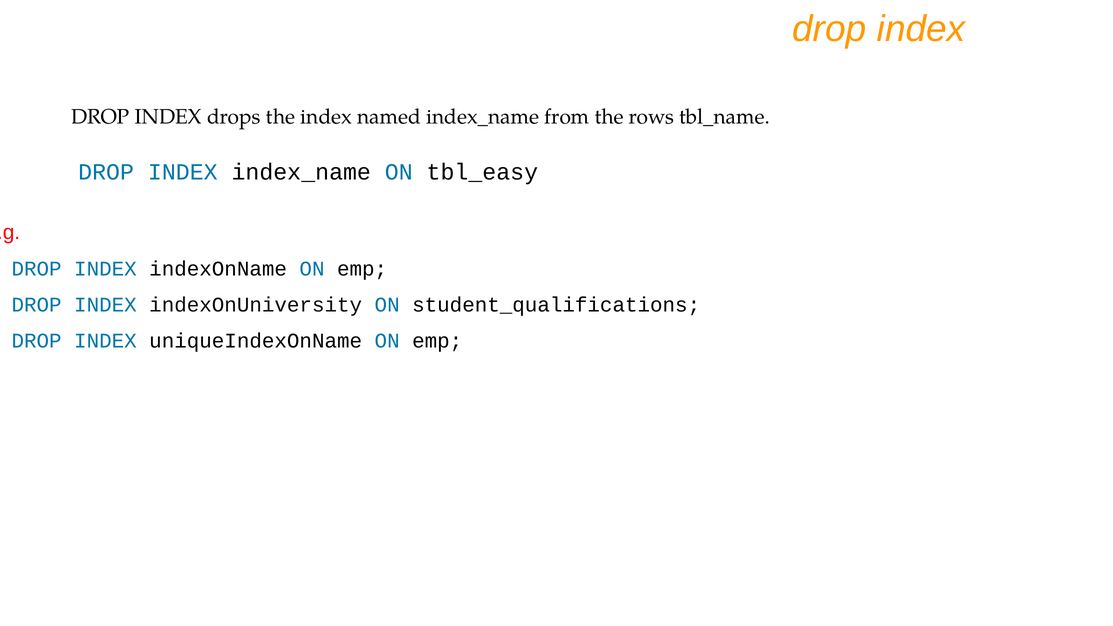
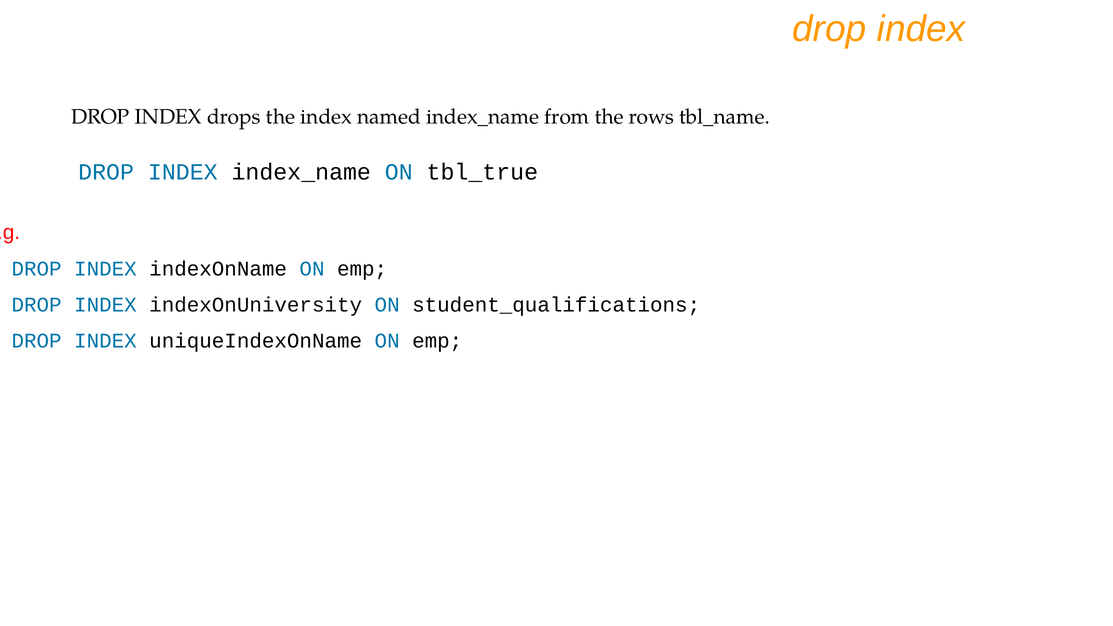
tbl_easy: tbl_easy -> tbl_true
